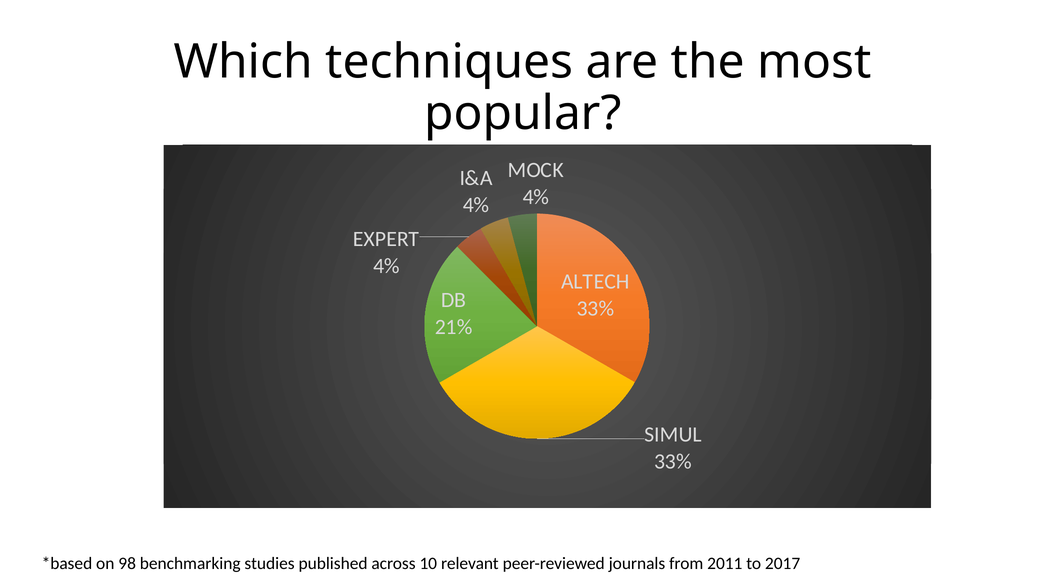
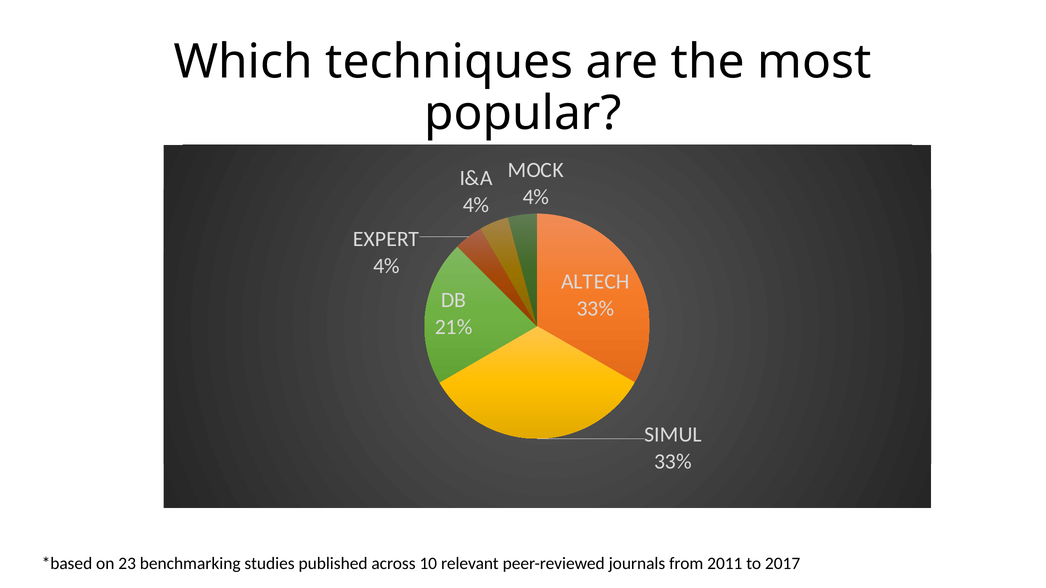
98: 98 -> 23
